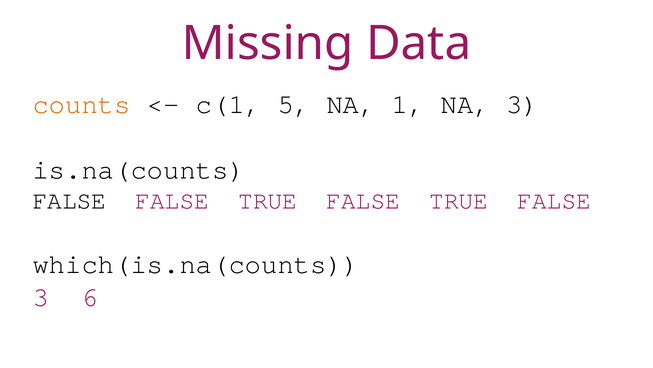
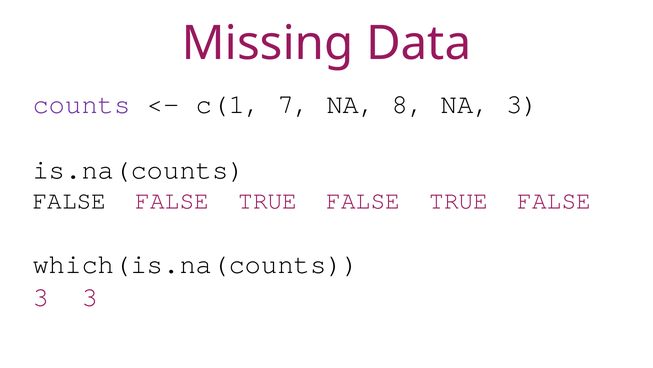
counts colour: orange -> purple
5: 5 -> 7
1: 1 -> 8
3 6: 6 -> 3
